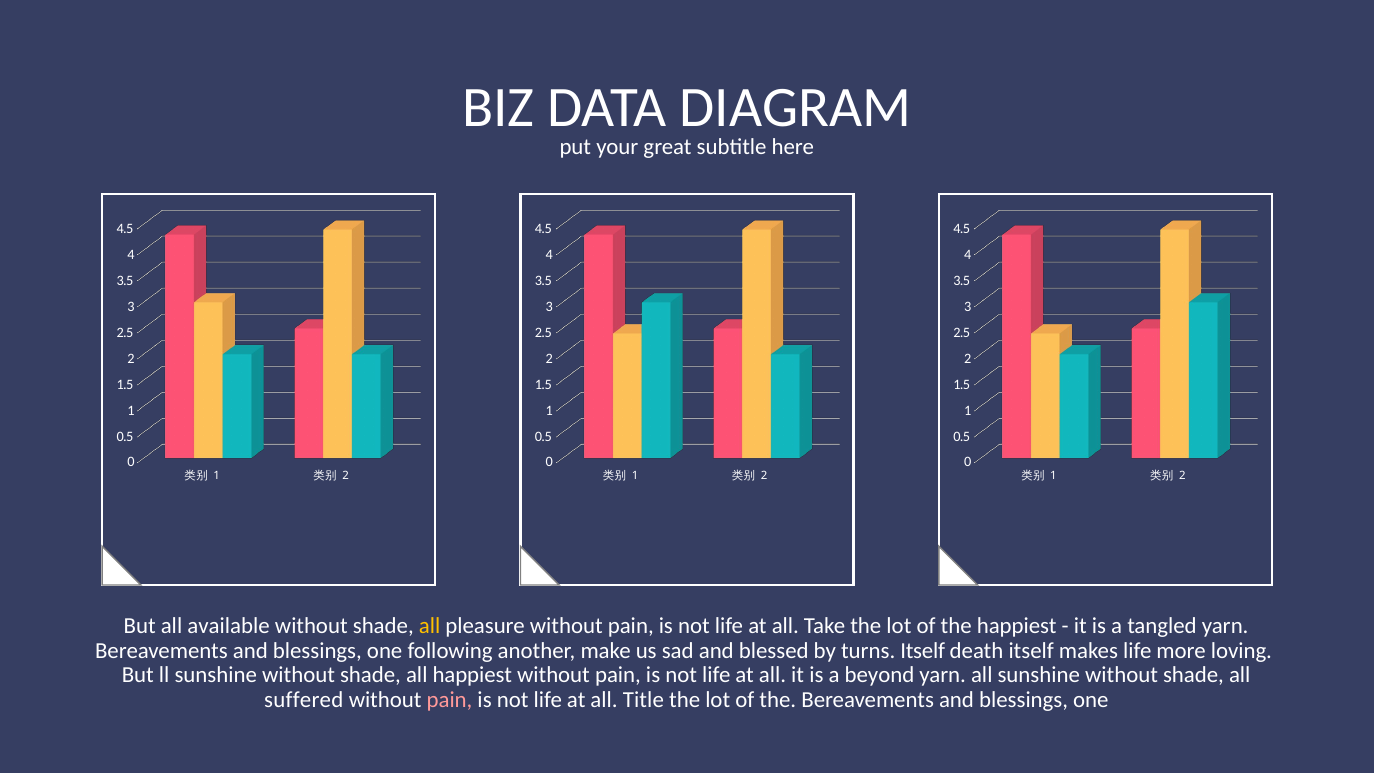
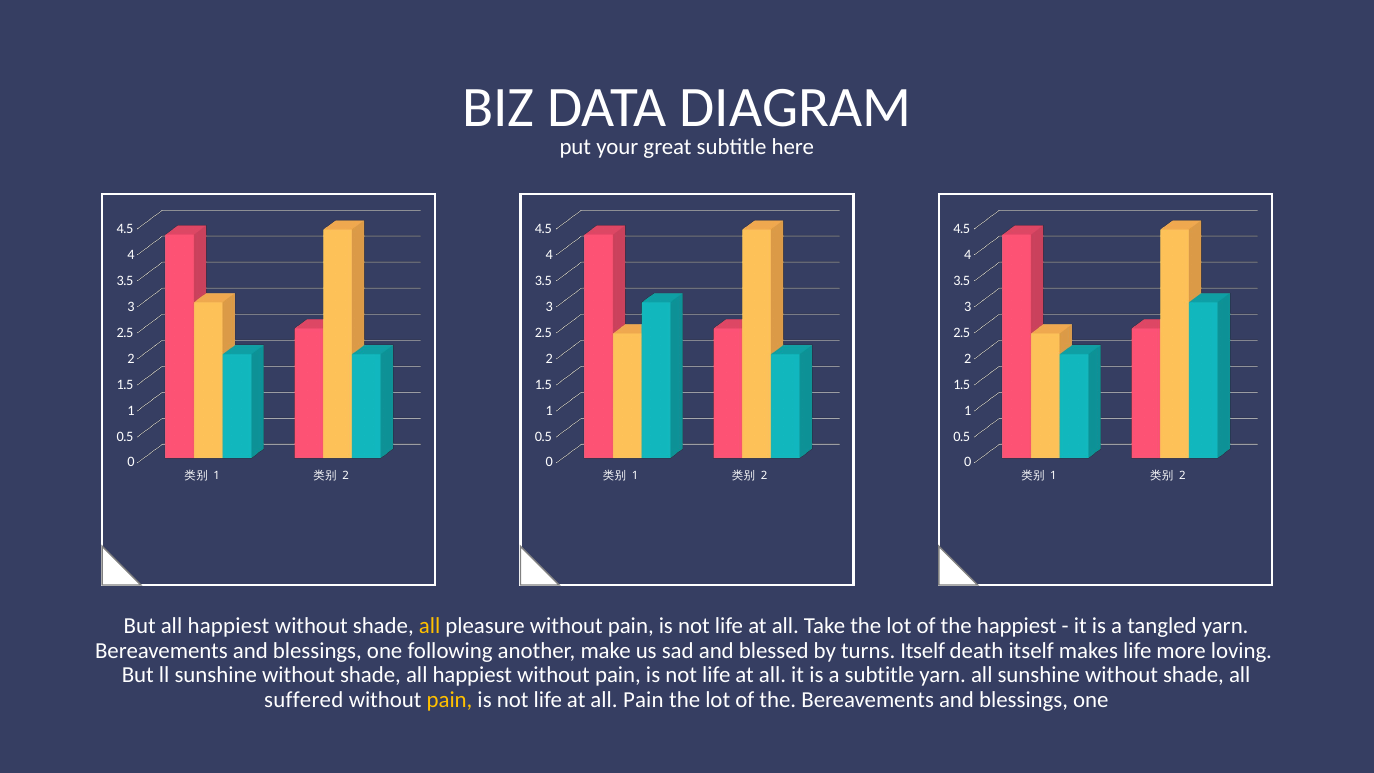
But all available: available -> happiest
a beyond: beyond -> subtitle
pain at (450, 700) colour: pink -> yellow
all Title: Title -> Pain
